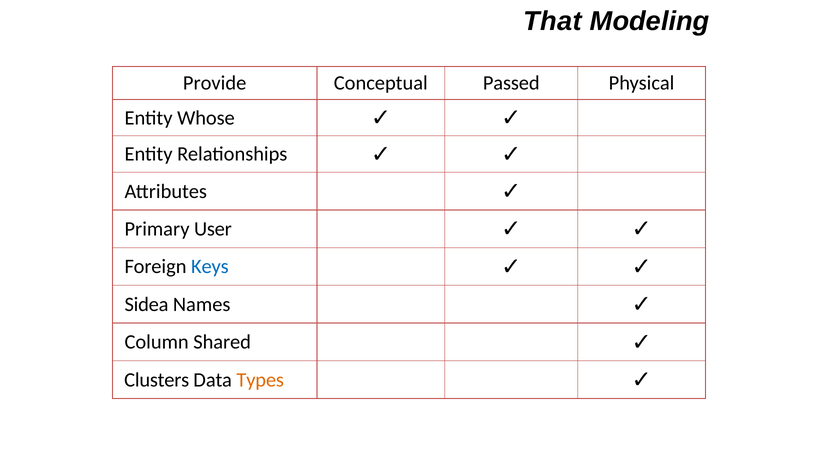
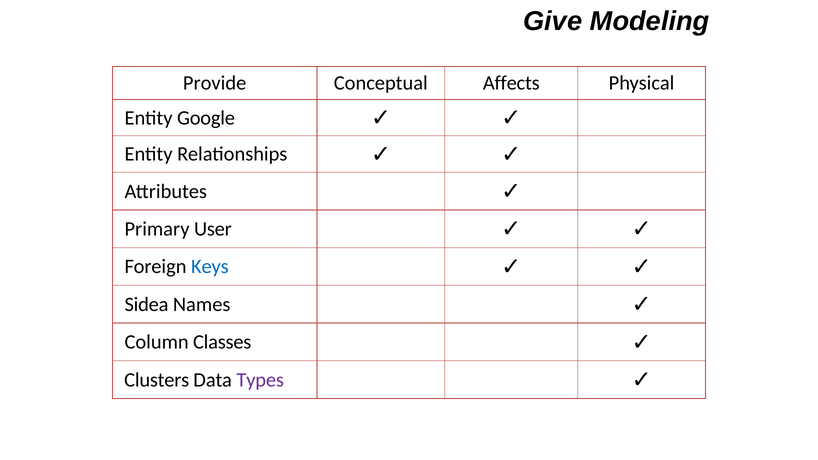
That: That -> Give
Passed: Passed -> Affects
Whose: Whose -> Google
Shared: Shared -> Classes
Types colour: orange -> purple
